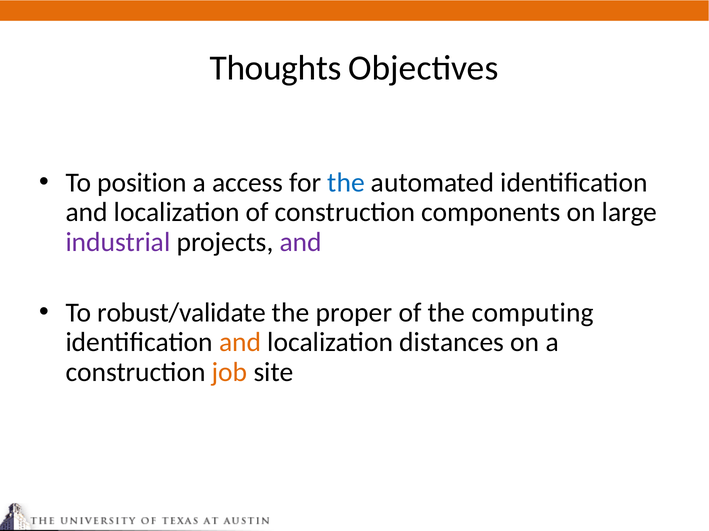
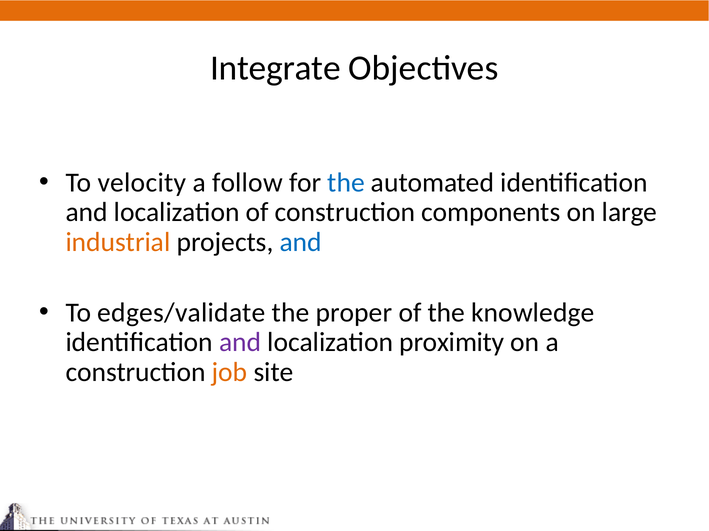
Thoughts: Thoughts -> Integrate
position: position -> velocity
access: access -> follow
industrial colour: purple -> orange
and at (301, 242) colour: purple -> blue
robust/validate: robust/validate -> edges/validate
computing: computing -> knowledge
and at (240, 343) colour: orange -> purple
distances: distances -> proximity
